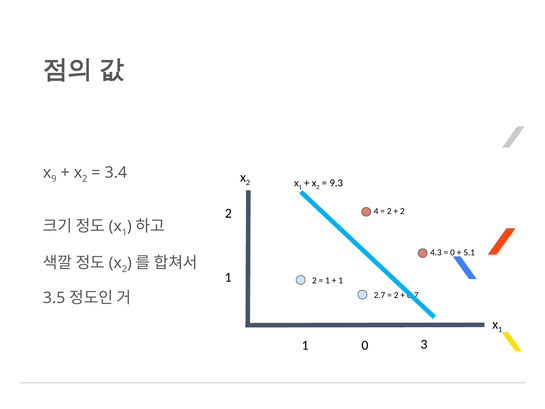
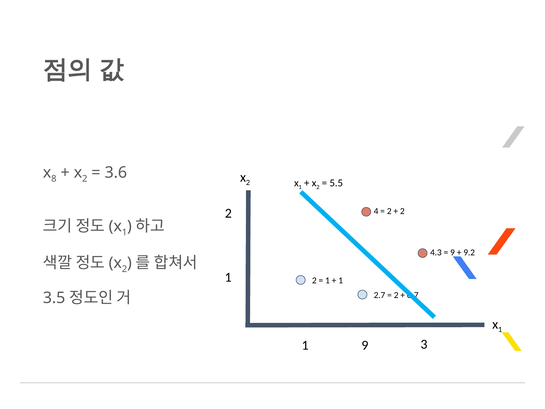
9: 9 -> 8
3.4: 3.4 -> 3.6
9.3: 9.3 -> 5.5
0 at (453, 252): 0 -> 9
5.1: 5.1 -> 9.2
1 0: 0 -> 9
